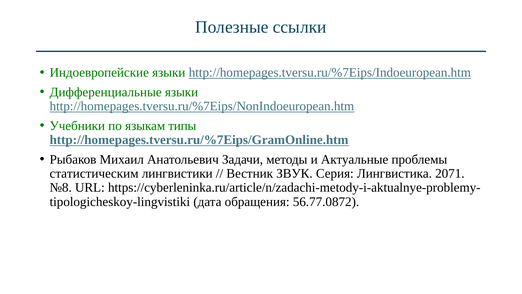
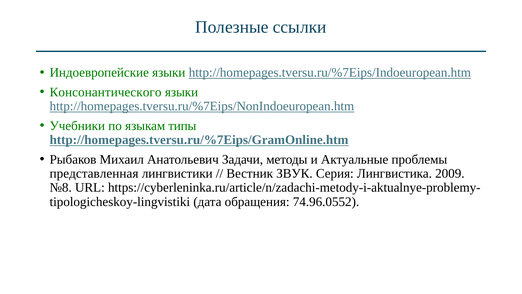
Дифференциальные: Дифференциальные -> Консонантического
статистическим: статистическим -> представленная
2071: 2071 -> 2009
56.77.0872: 56.77.0872 -> 74.96.0552
